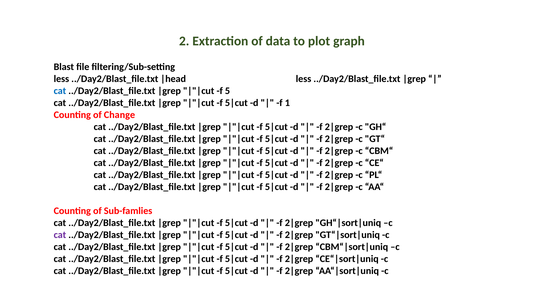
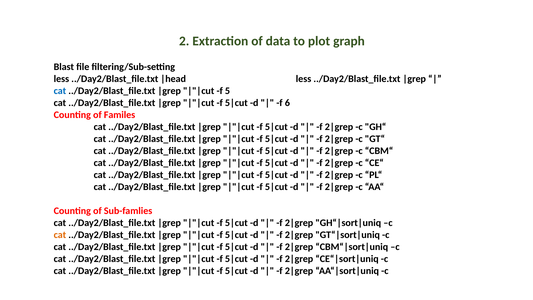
1: 1 -> 6
Change: Change -> Familes
cat at (60, 235) colour: purple -> orange
